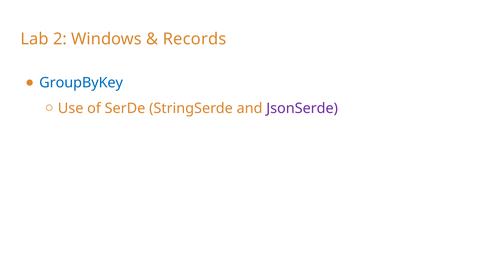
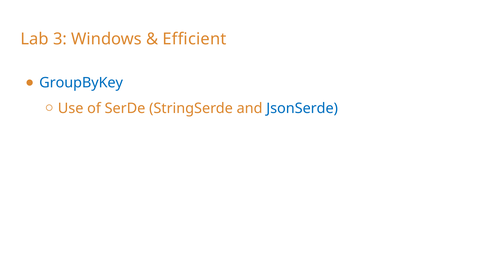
2: 2 -> 3
Records: Records -> Efficient
JsonSerde colour: purple -> blue
